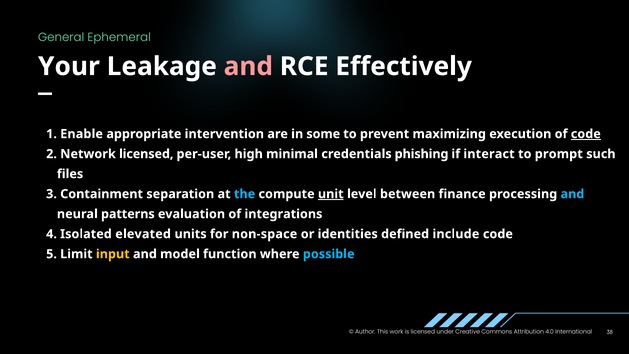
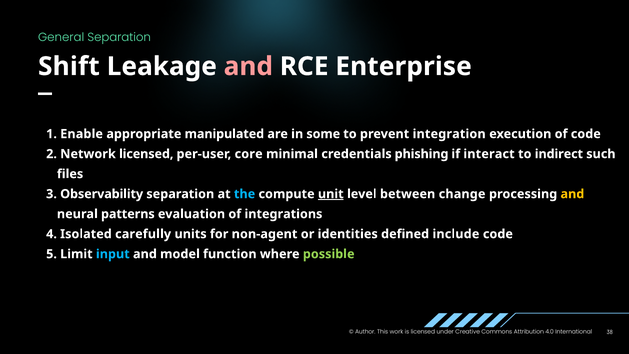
General Ephemeral: Ephemeral -> Separation
Your: Your -> Shift
Effectively: Effectively -> Enterprise
intervention: intervention -> manipulated
maximizing: maximizing -> integration
code at (586, 134) underline: present -> none
high: high -> core
prompt: prompt -> indirect
Containment: Containment -> Observability
finance: finance -> change
and at (572, 194) colour: light blue -> yellow
elevated: elevated -> carefully
non-space: non-space -> non-agent
input colour: yellow -> light blue
possible colour: light blue -> light green
